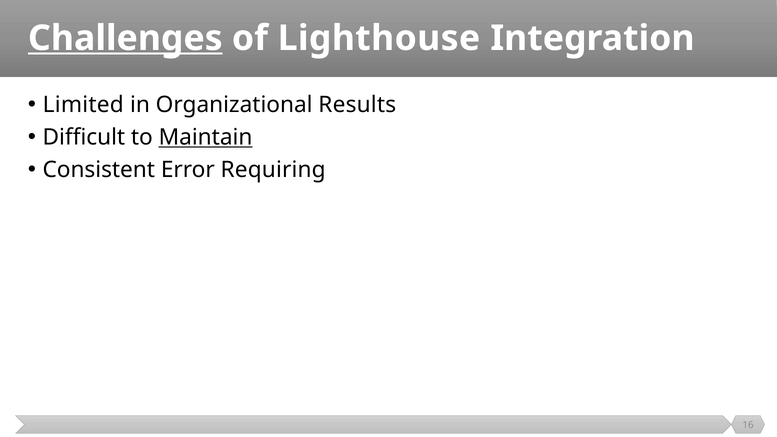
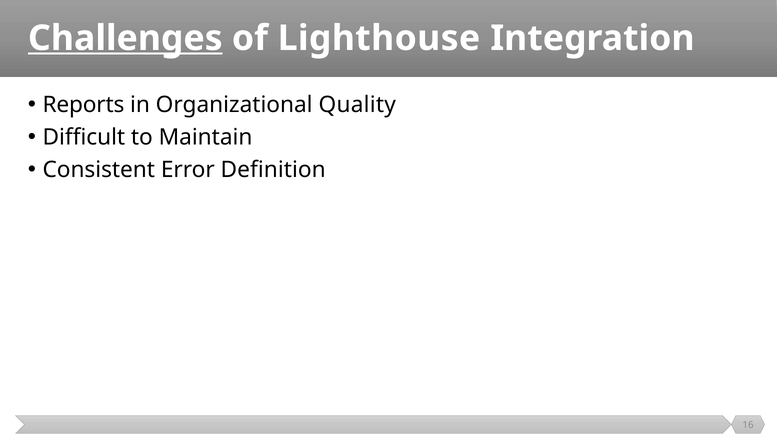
Limited: Limited -> Reports
Results: Results -> Quality
Maintain underline: present -> none
Requiring: Requiring -> Definition
